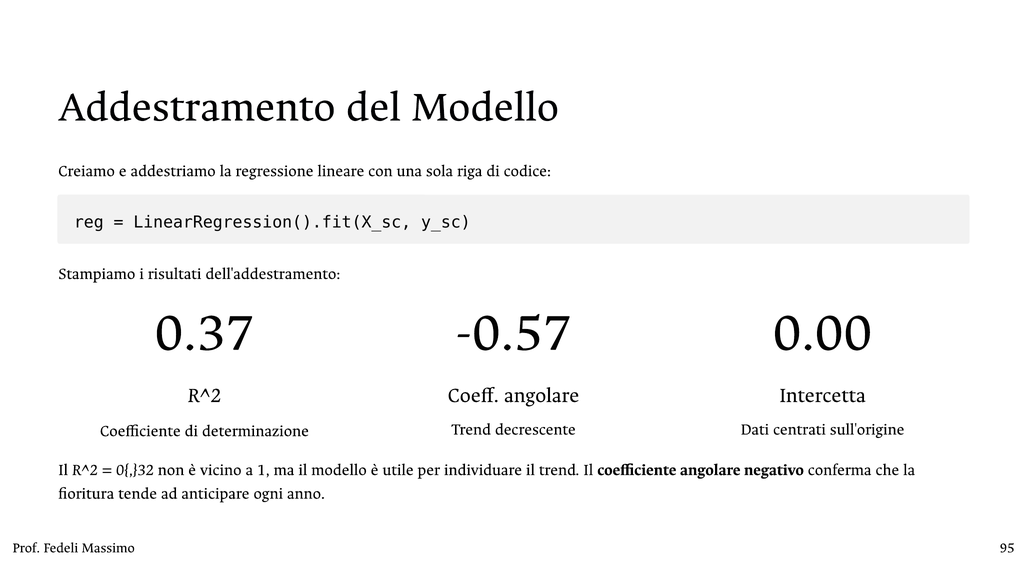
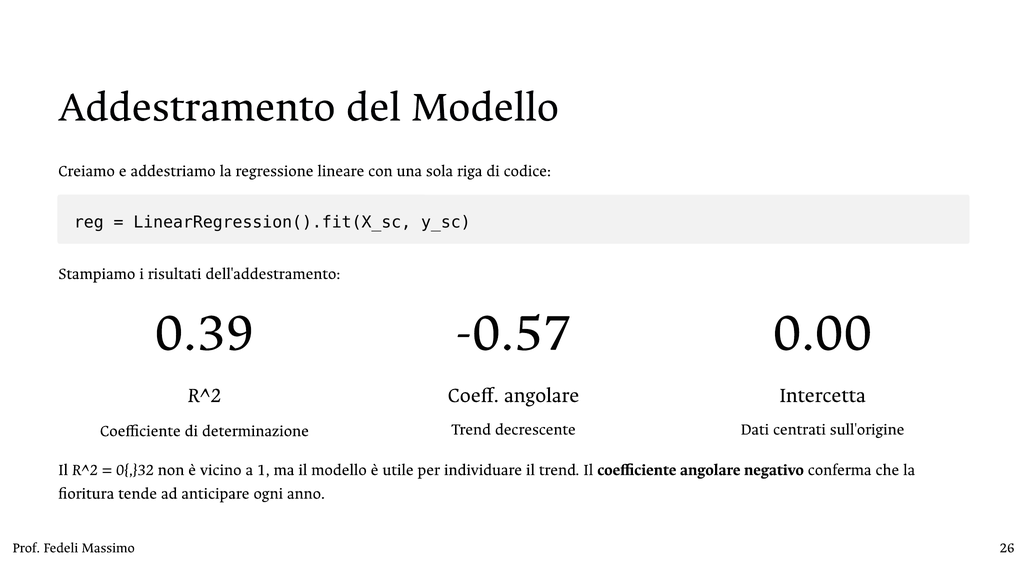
0.37: 0.37 -> 0.39
95: 95 -> 26
